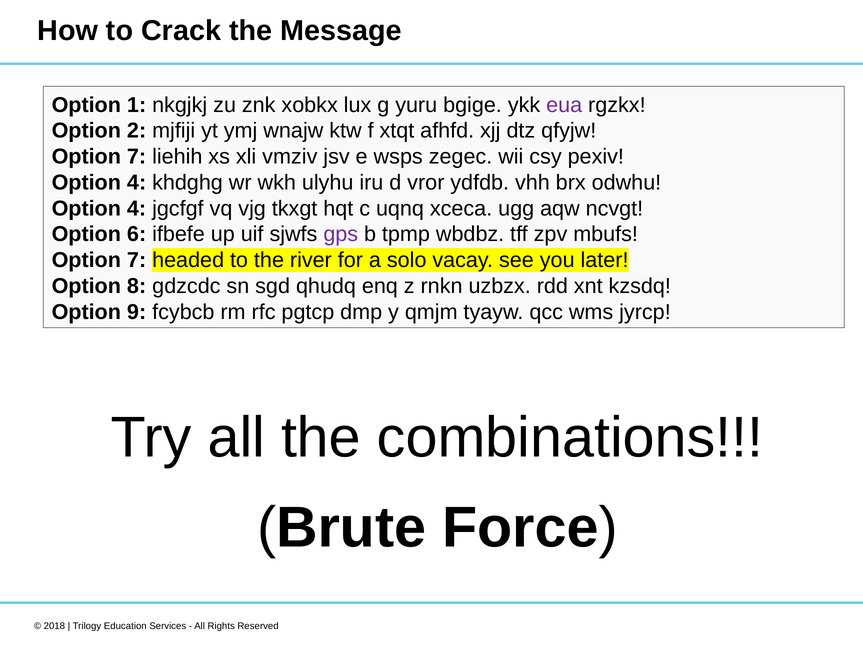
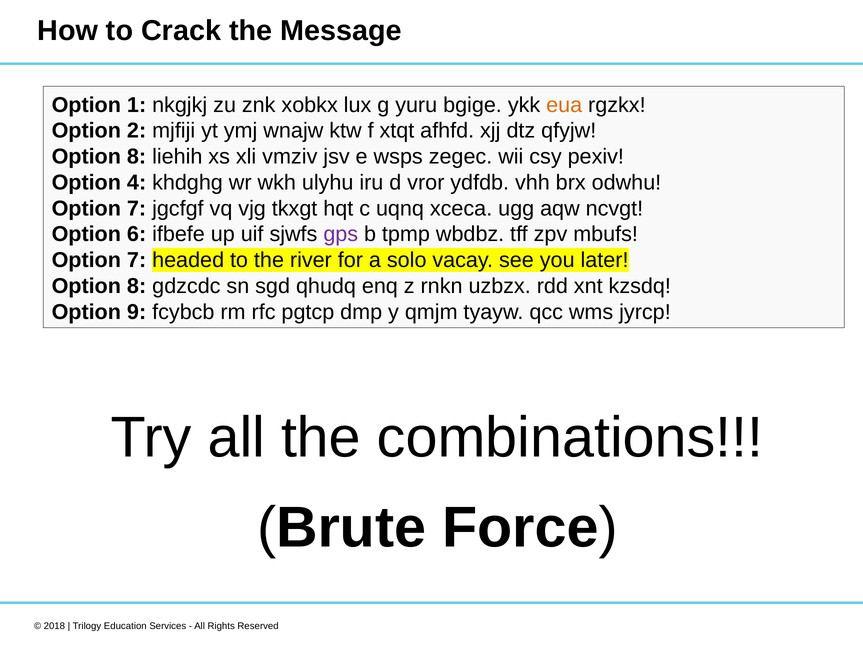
eua colour: purple -> orange
7 at (137, 157): 7 -> 8
4 at (137, 209): 4 -> 7
